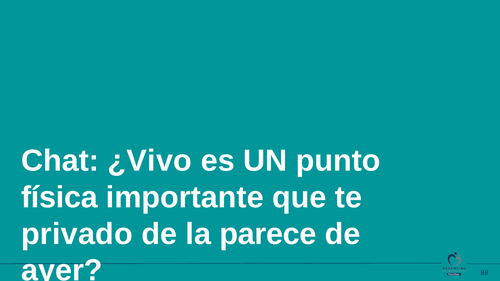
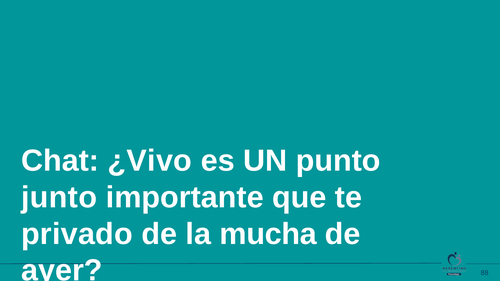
física: física -> junto
parece: parece -> mucha
